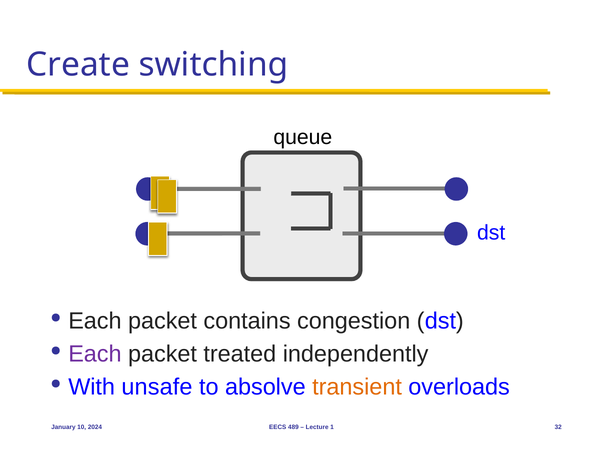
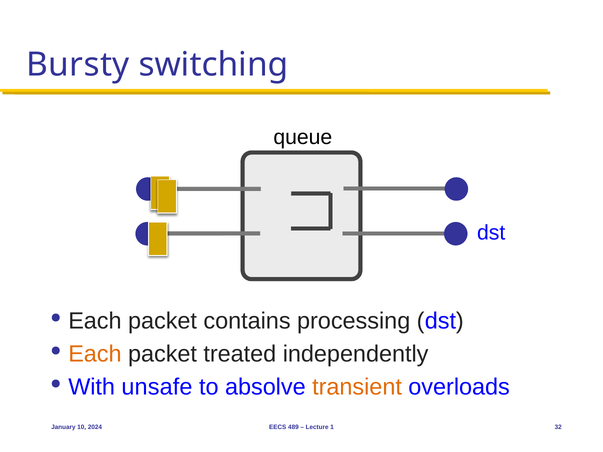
Create: Create -> Bursty
congestion: congestion -> processing
Each at (95, 354) colour: purple -> orange
